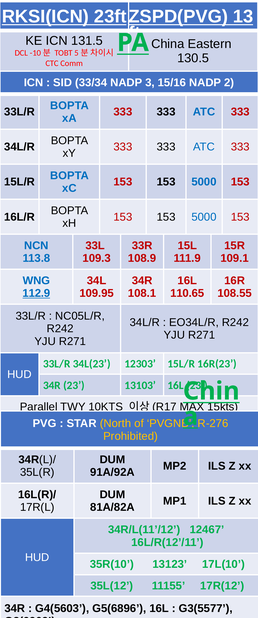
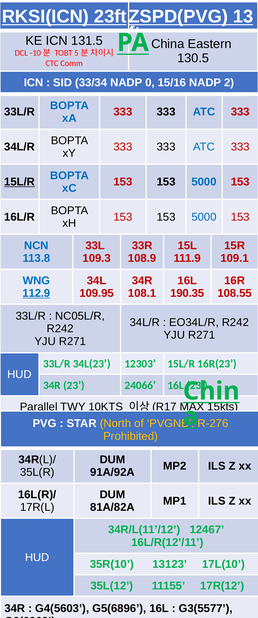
3: 3 -> 0
15L/R at (20, 182) underline: none -> present
110.65: 110.65 -> 190.35
13103: 13103 -> 24066
